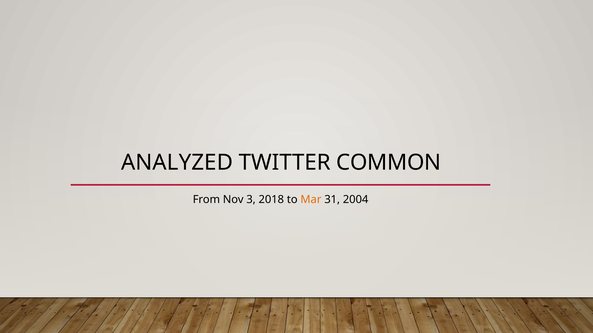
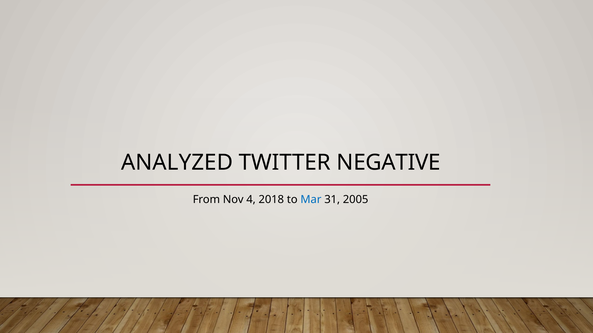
COMMON: COMMON -> NEGATIVE
3: 3 -> 4
Mar colour: orange -> blue
2004: 2004 -> 2005
